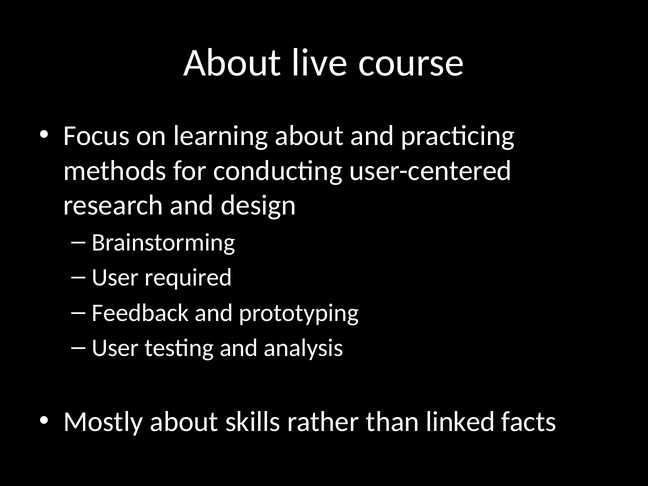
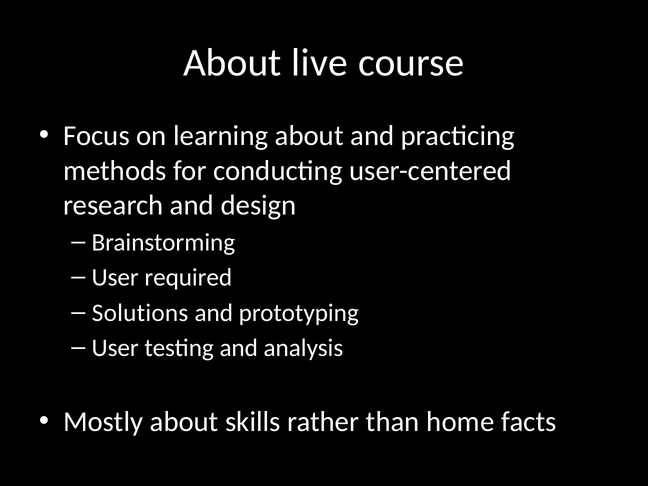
Feedback: Feedback -> Solutions
linked: linked -> home
